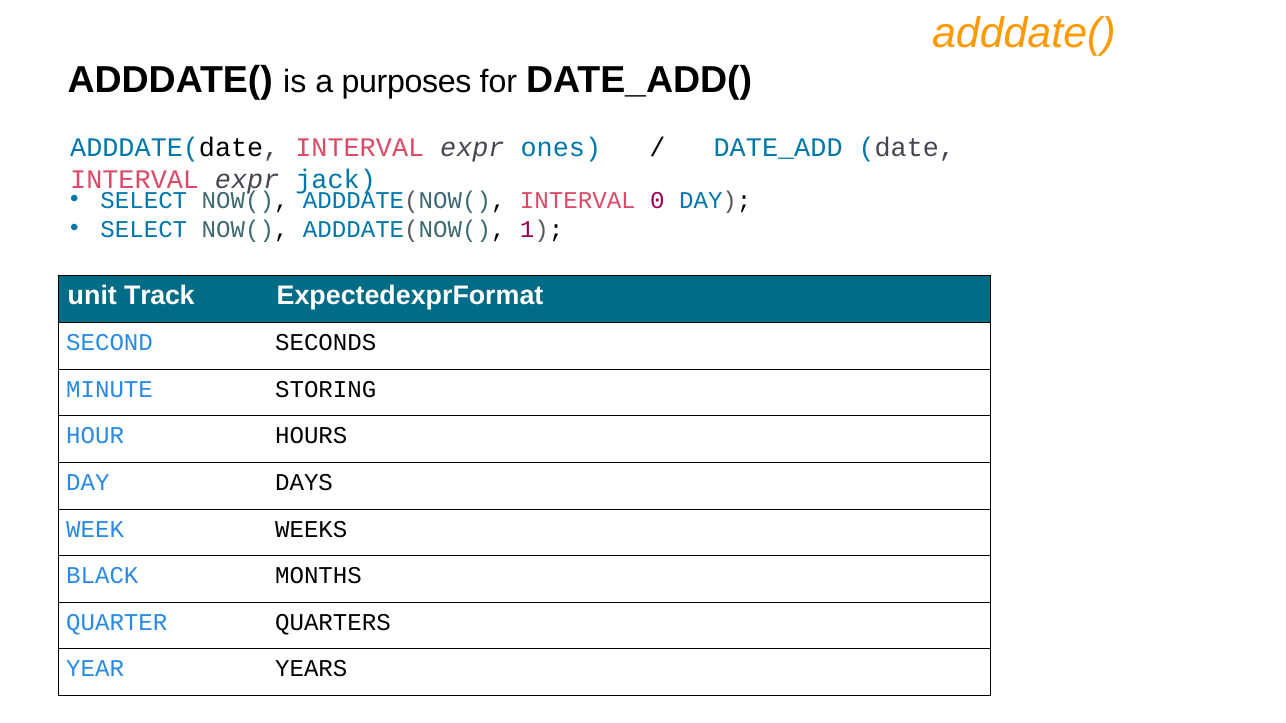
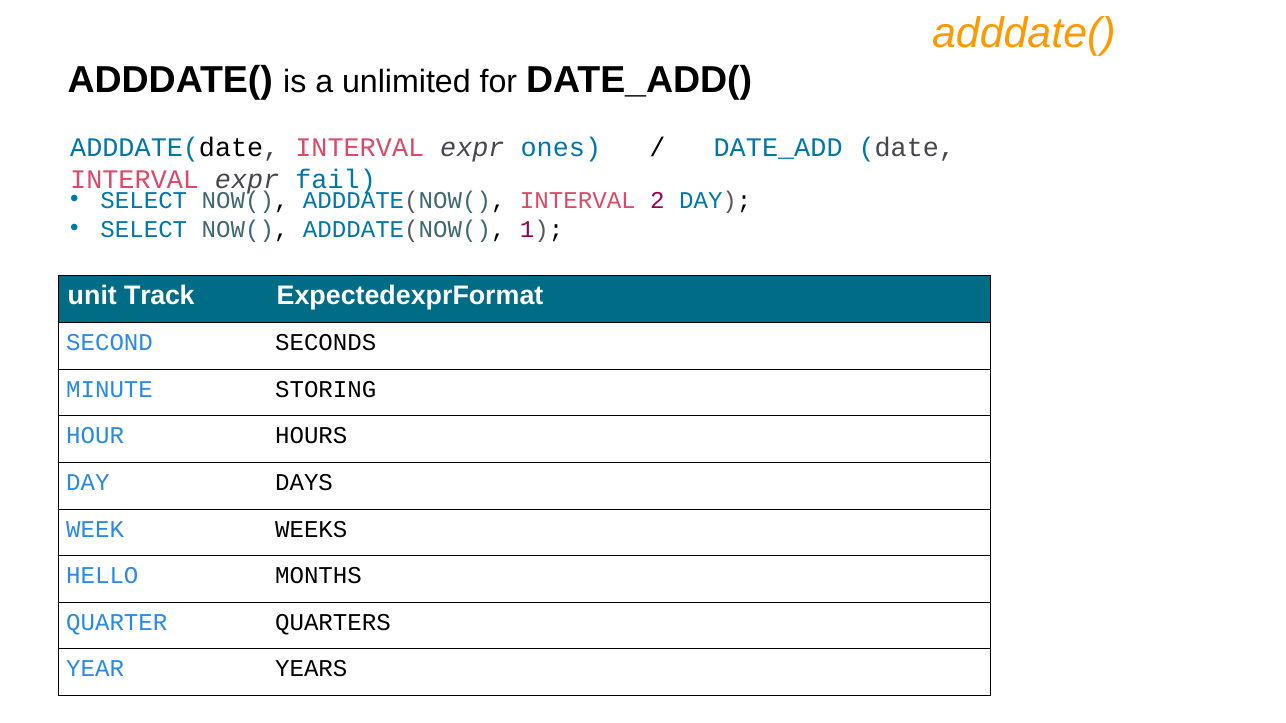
purposes: purposes -> unlimited
jack: jack -> fail
0: 0 -> 2
BLACK: BLACK -> HELLO
